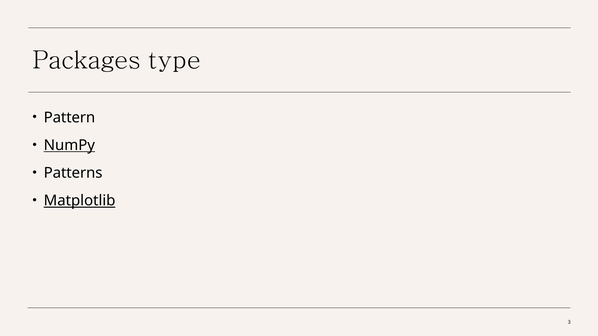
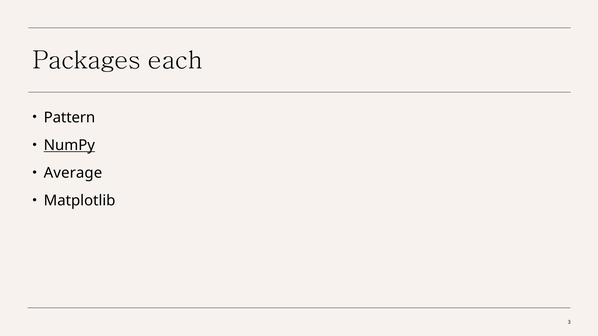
type: type -> each
Patterns: Patterns -> Average
Matplotlib underline: present -> none
